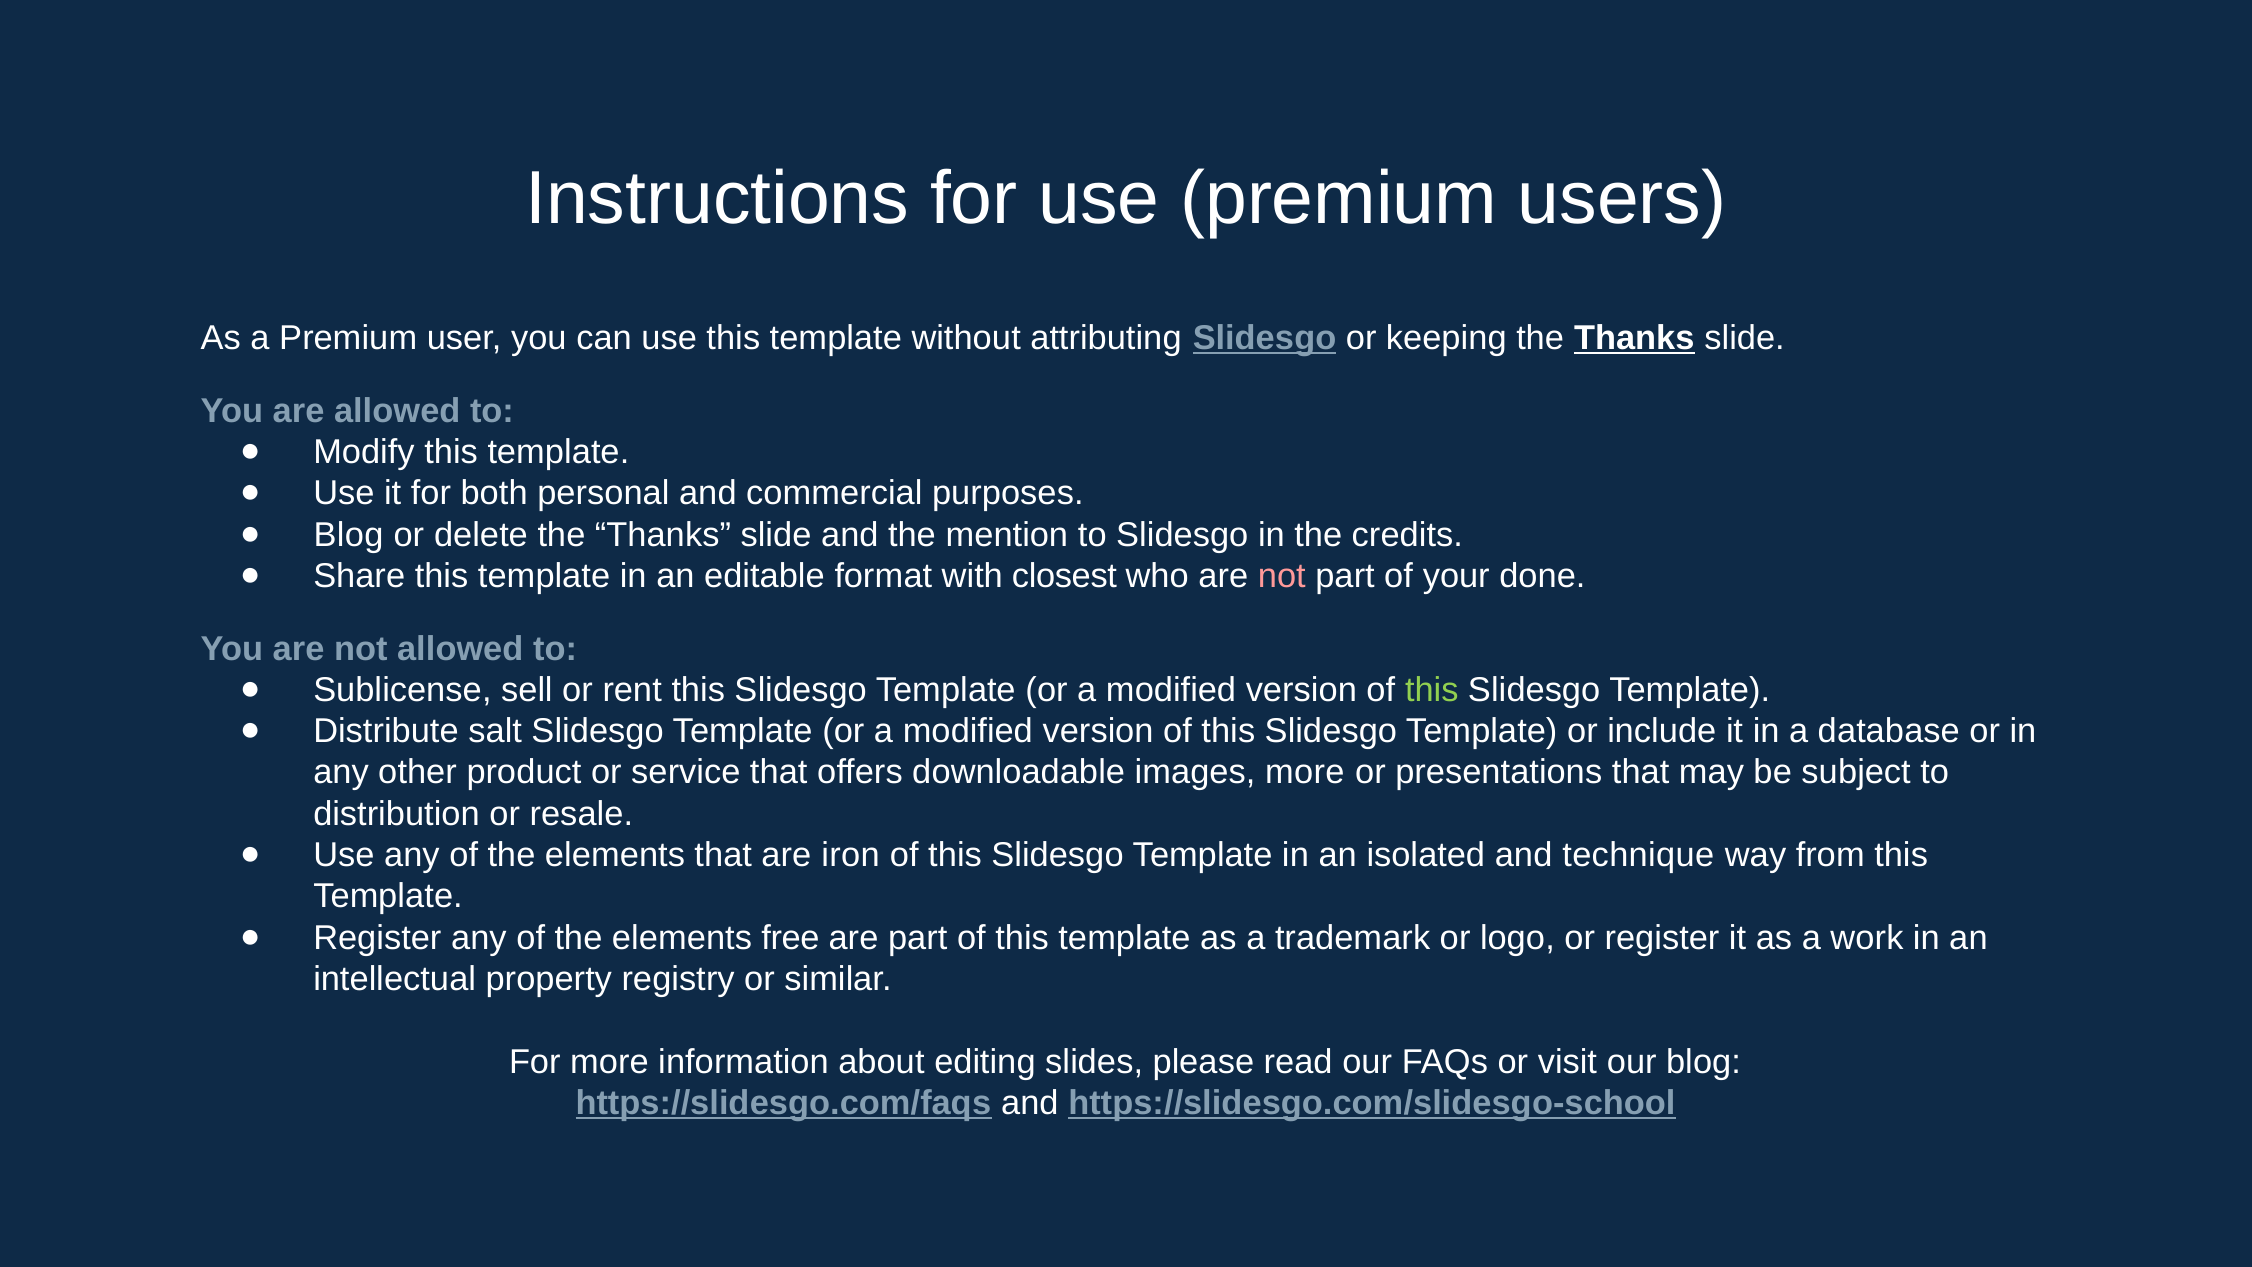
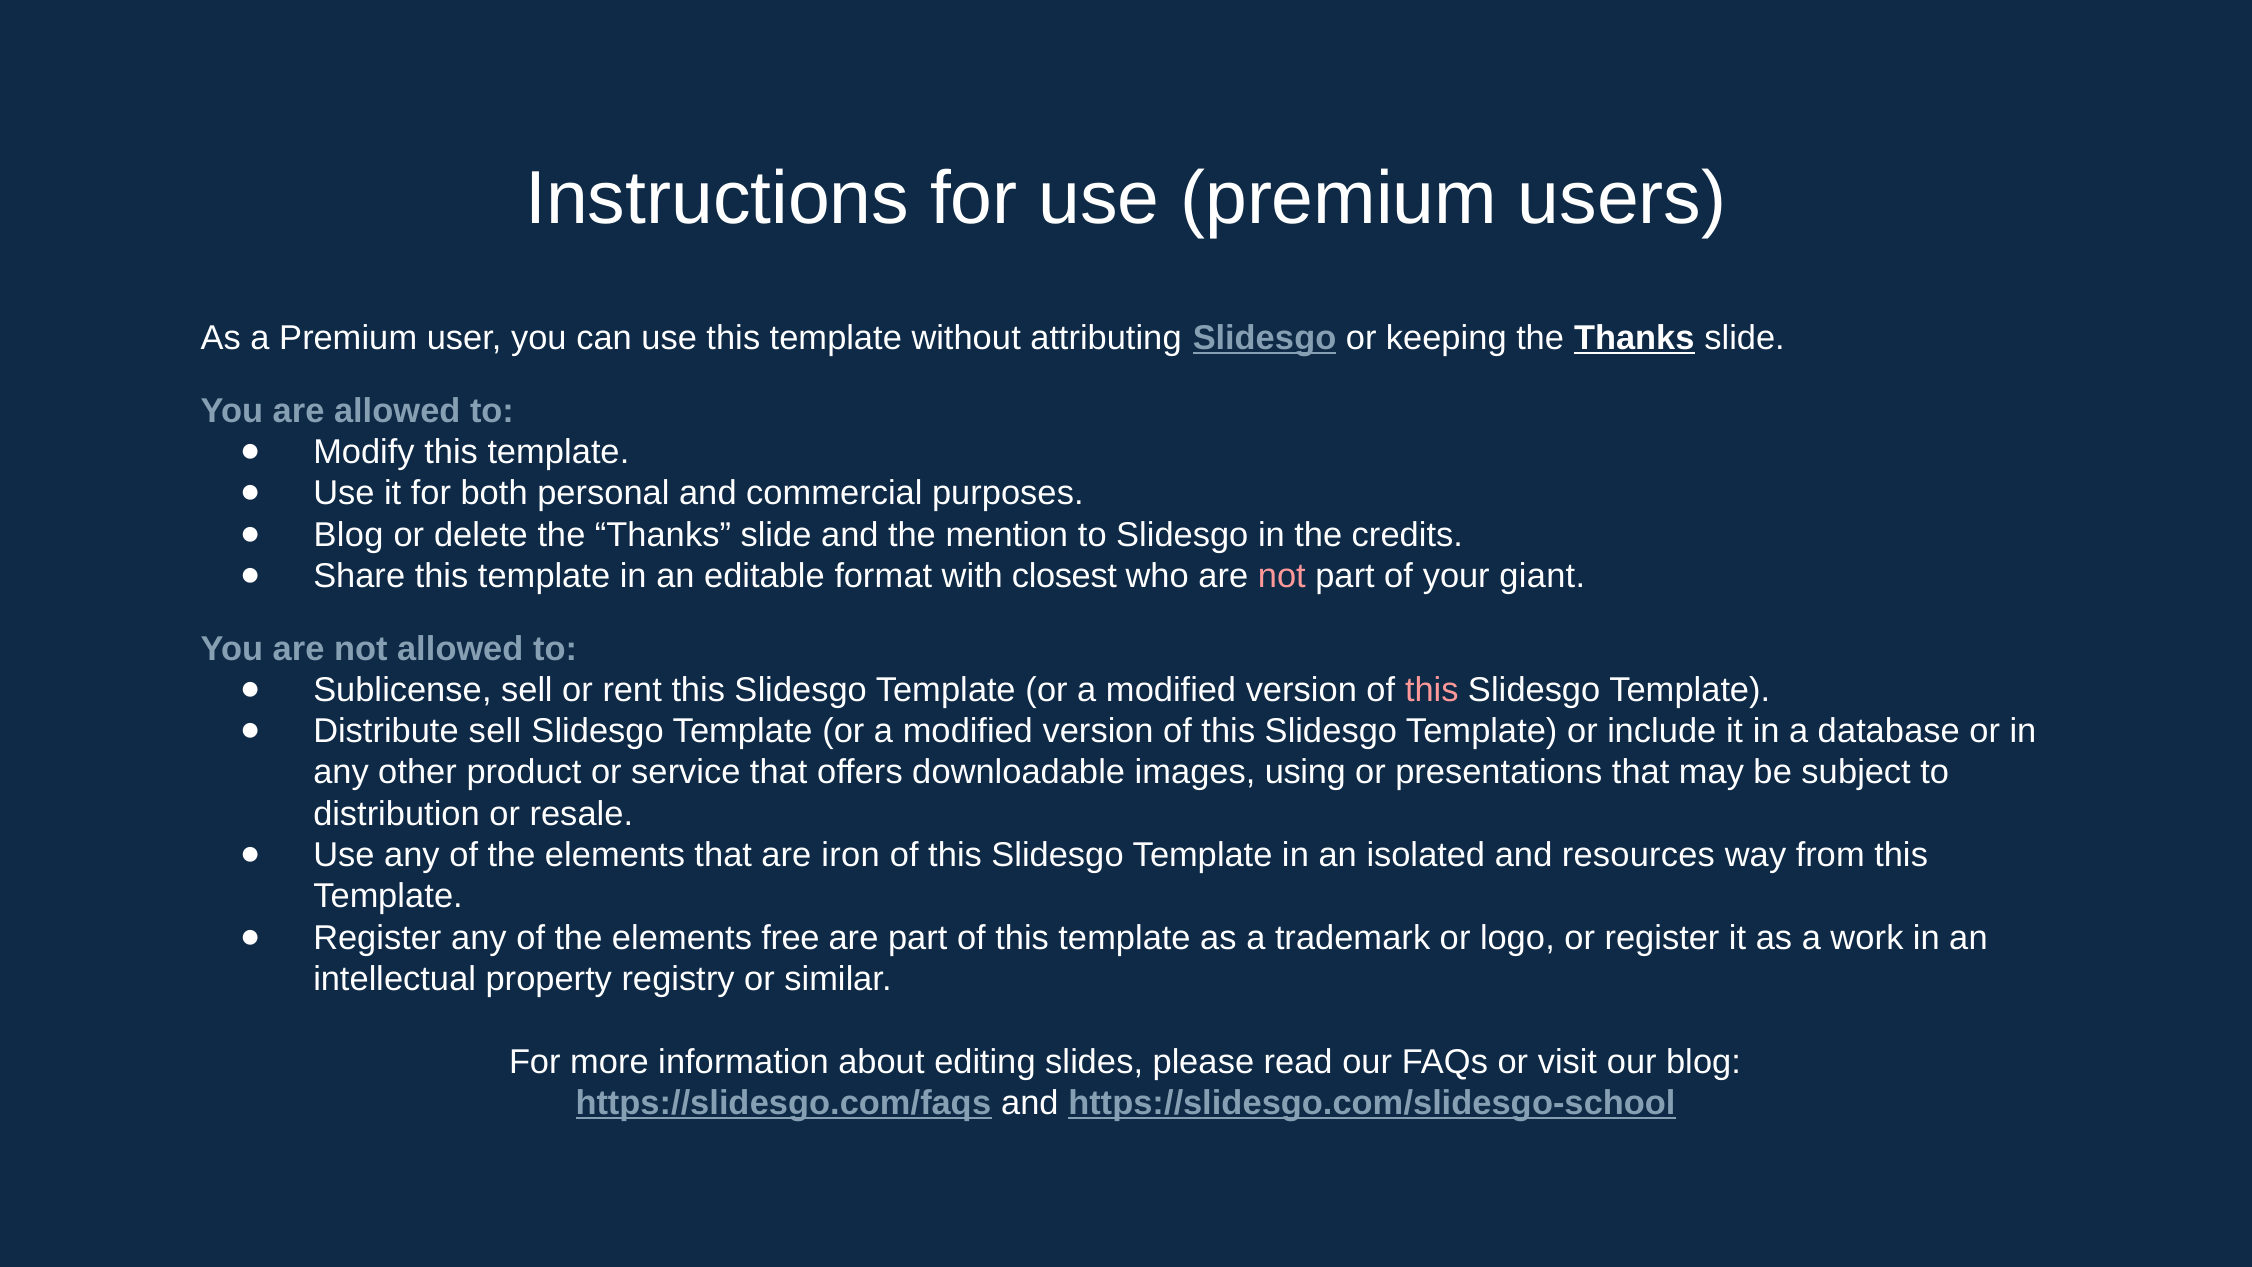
done: done -> giant
this at (1432, 690) colour: light green -> pink
Distribute salt: salt -> sell
images more: more -> using
technique: technique -> resources
